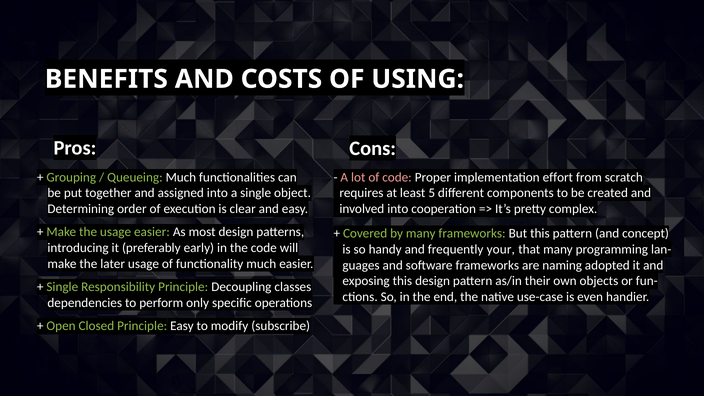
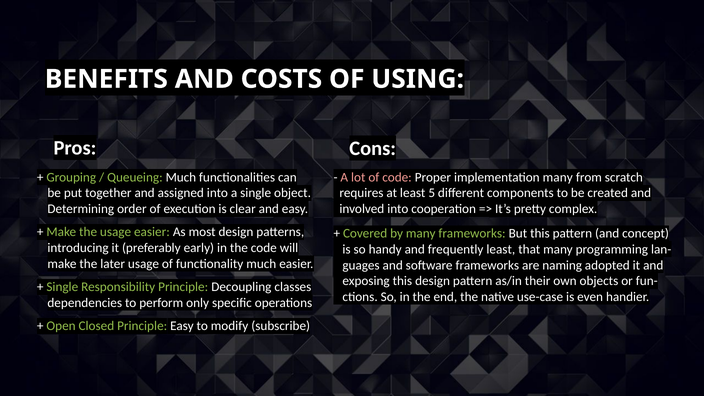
implementation effort: effort -> many
frequently your: your -> least
